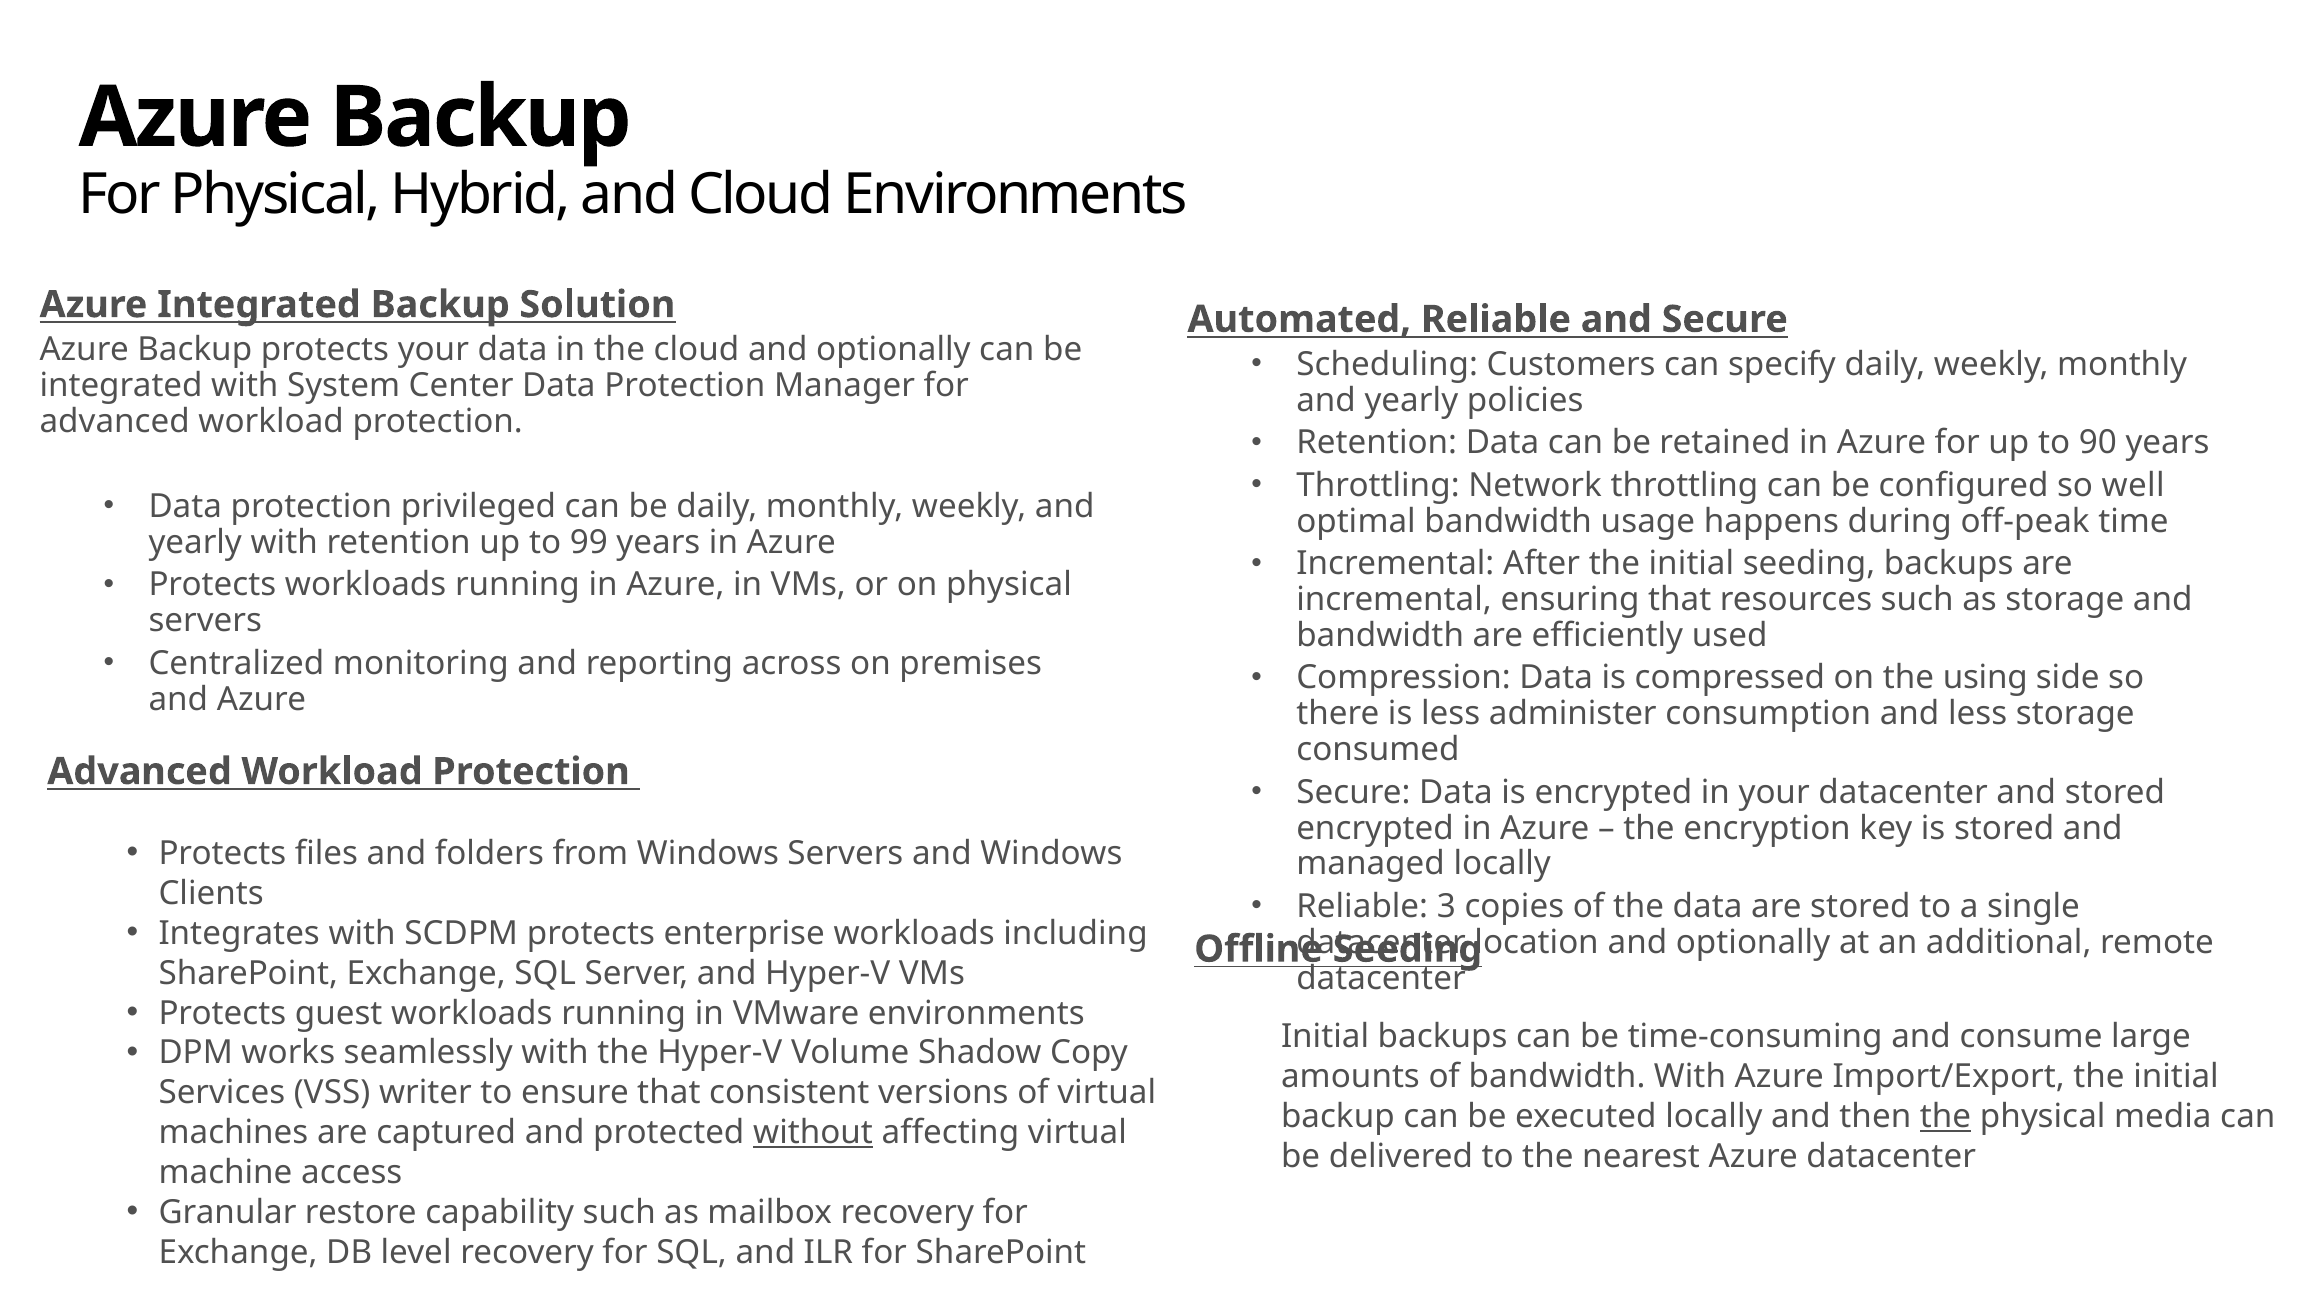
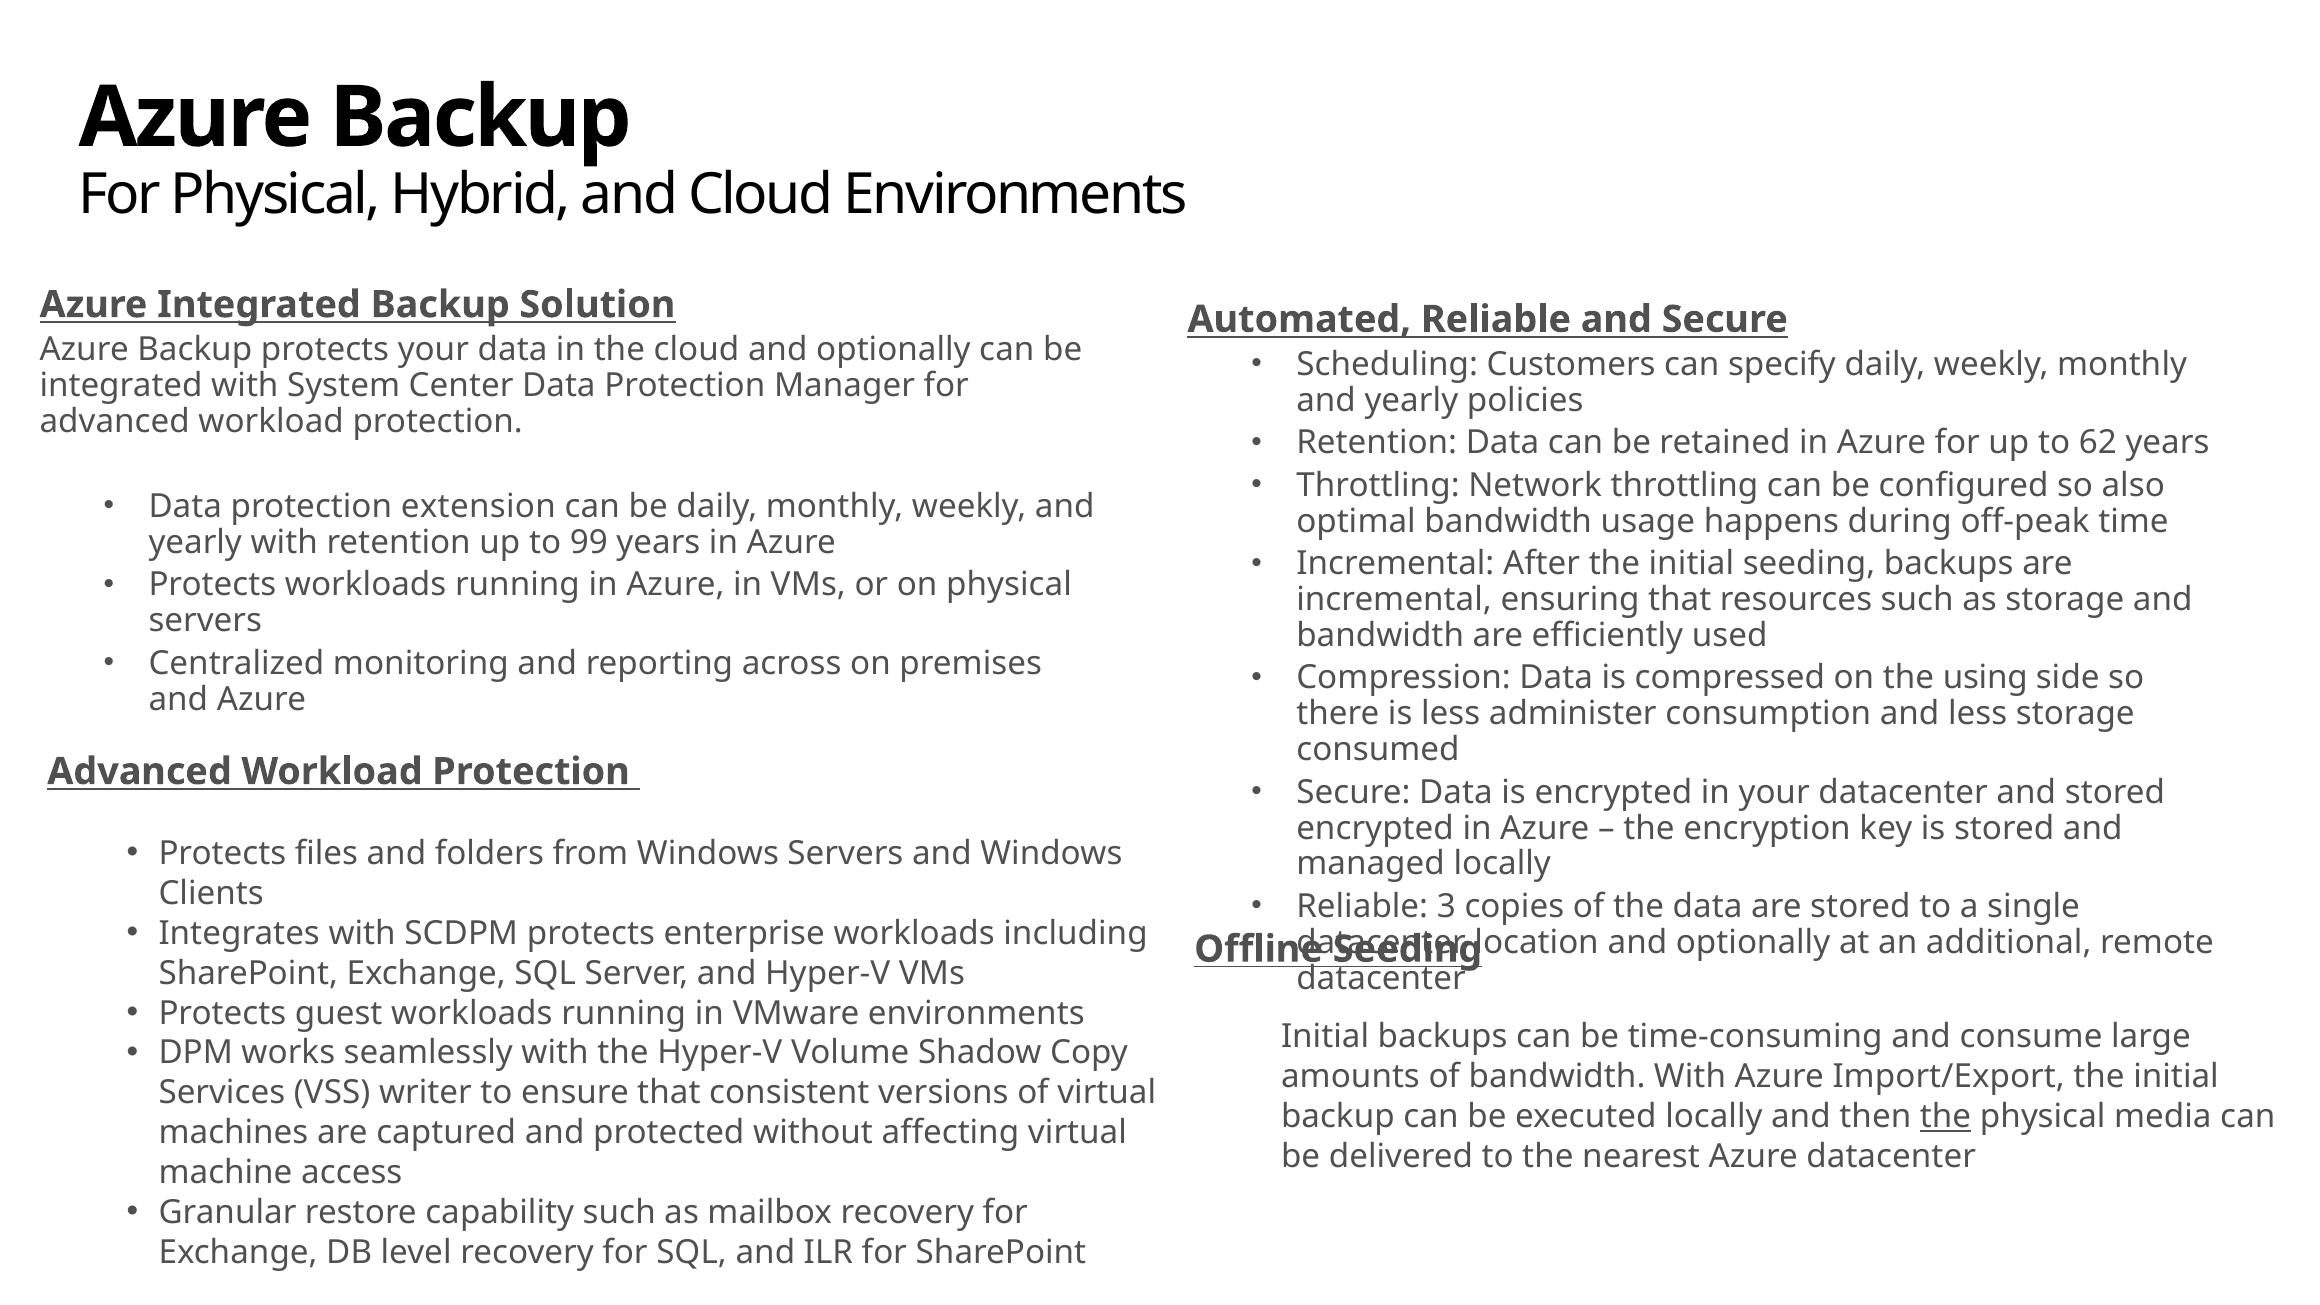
90: 90 -> 62
well: well -> also
privileged: privileged -> extension
without underline: present -> none
